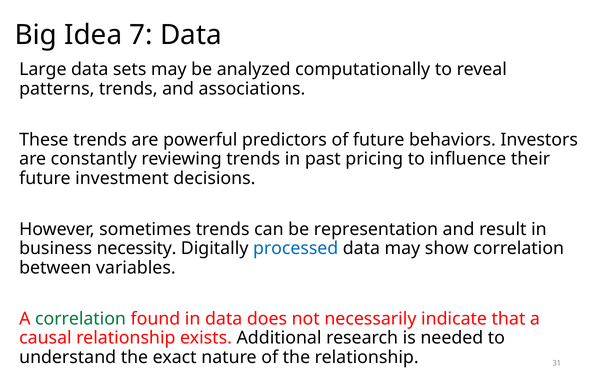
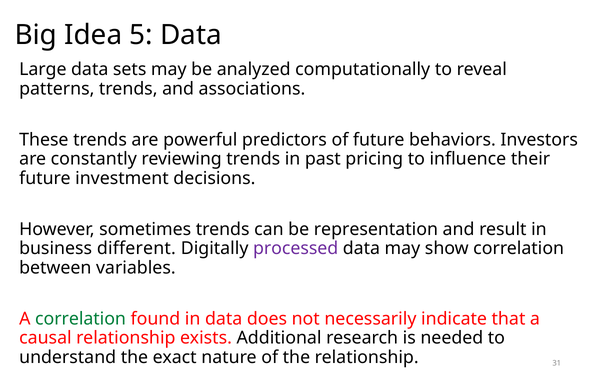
7: 7 -> 5
necessity: necessity -> different
processed colour: blue -> purple
